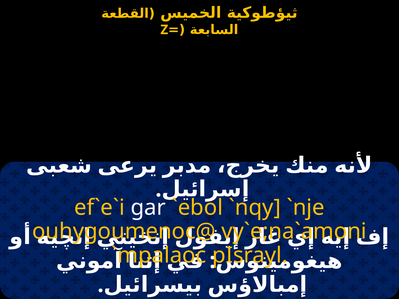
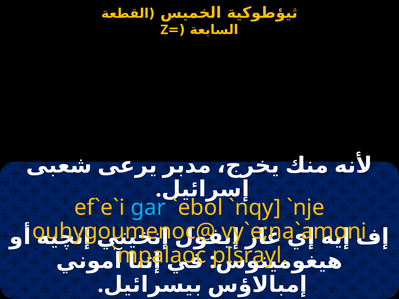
gar colour: white -> light blue
